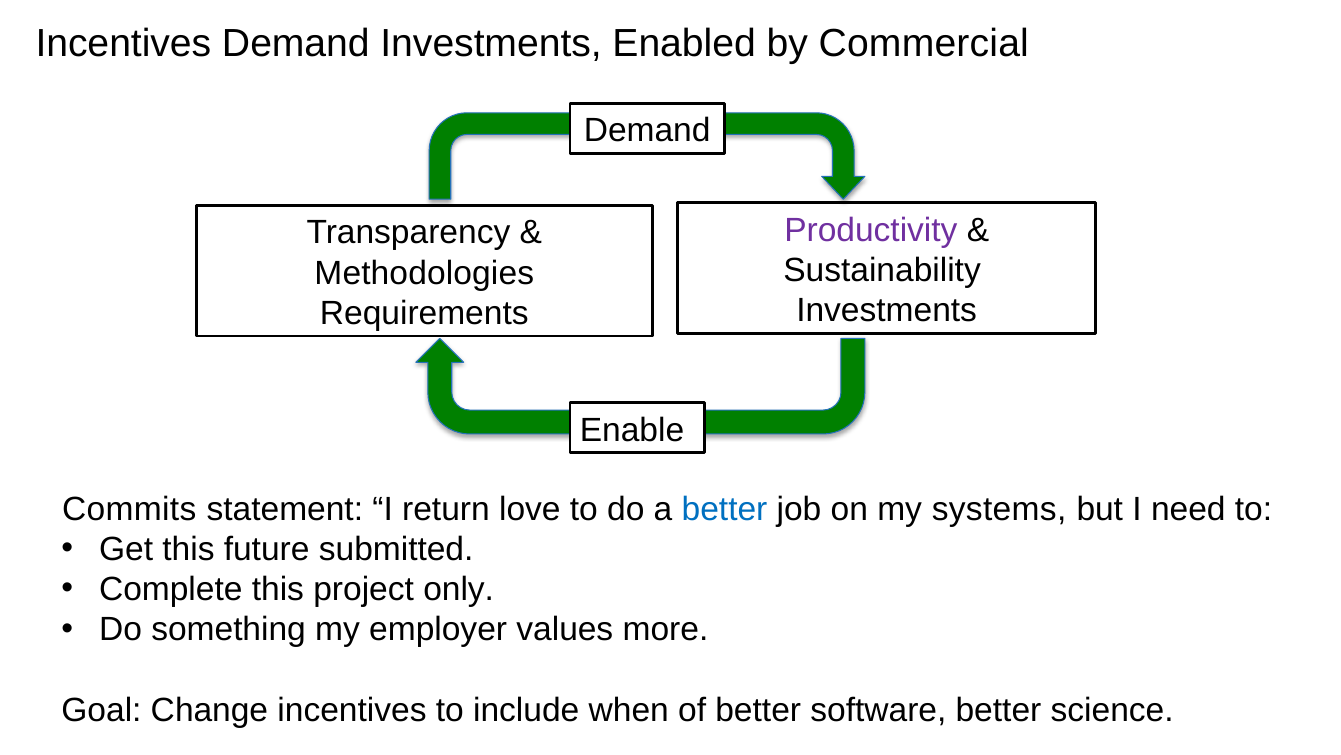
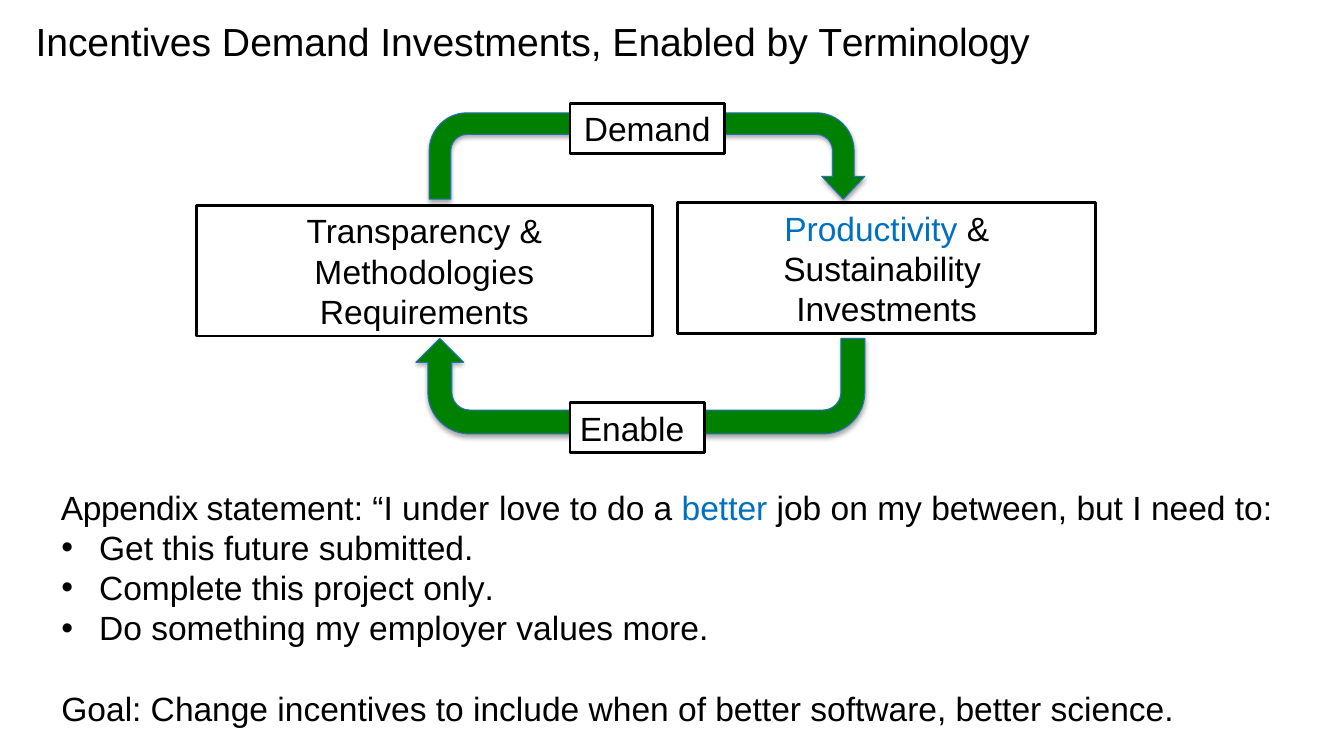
Commercial: Commercial -> Terminology
Productivity colour: purple -> blue
Commits: Commits -> Appendix
return: return -> under
systems: systems -> between
